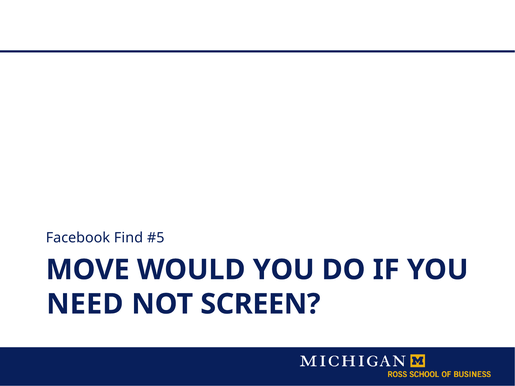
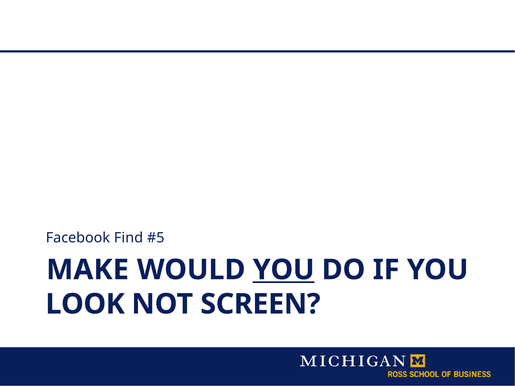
MOVE: MOVE -> MAKE
YOU at (284, 270) underline: none -> present
NEED: NEED -> LOOK
